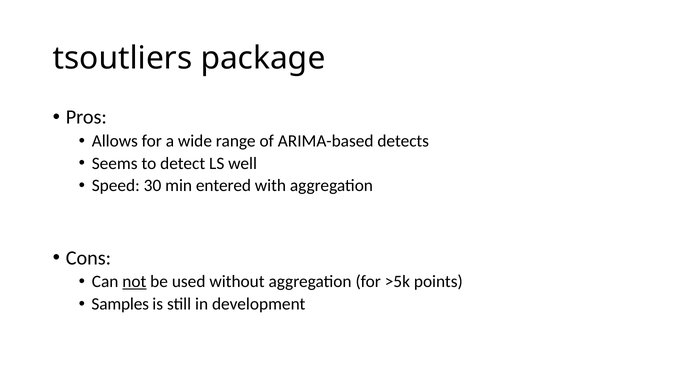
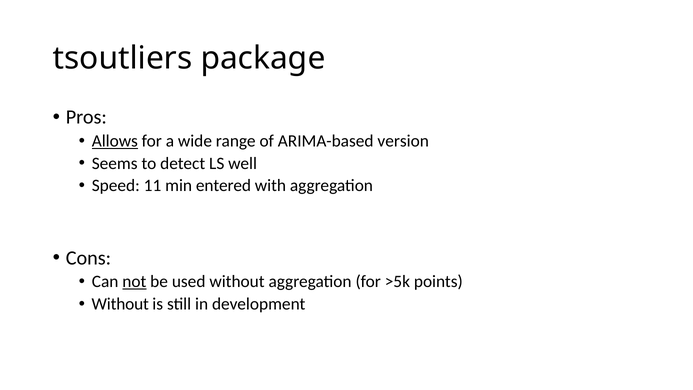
Allows underline: none -> present
detects: detects -> version
30: 30 -> 11
Samples at (120, 304): Samples -> Without
